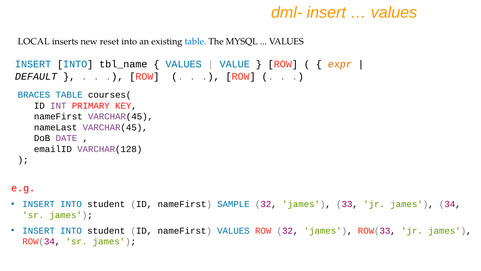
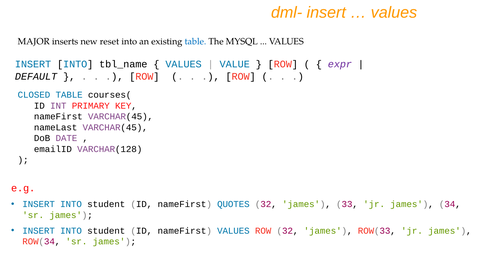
LOCAL: LOCAL -> MAJOR
expr colour: orange -> purple
BRACES: BRACES -> CLOSED
SAMPLE: SAMPLE -> QUOTES
